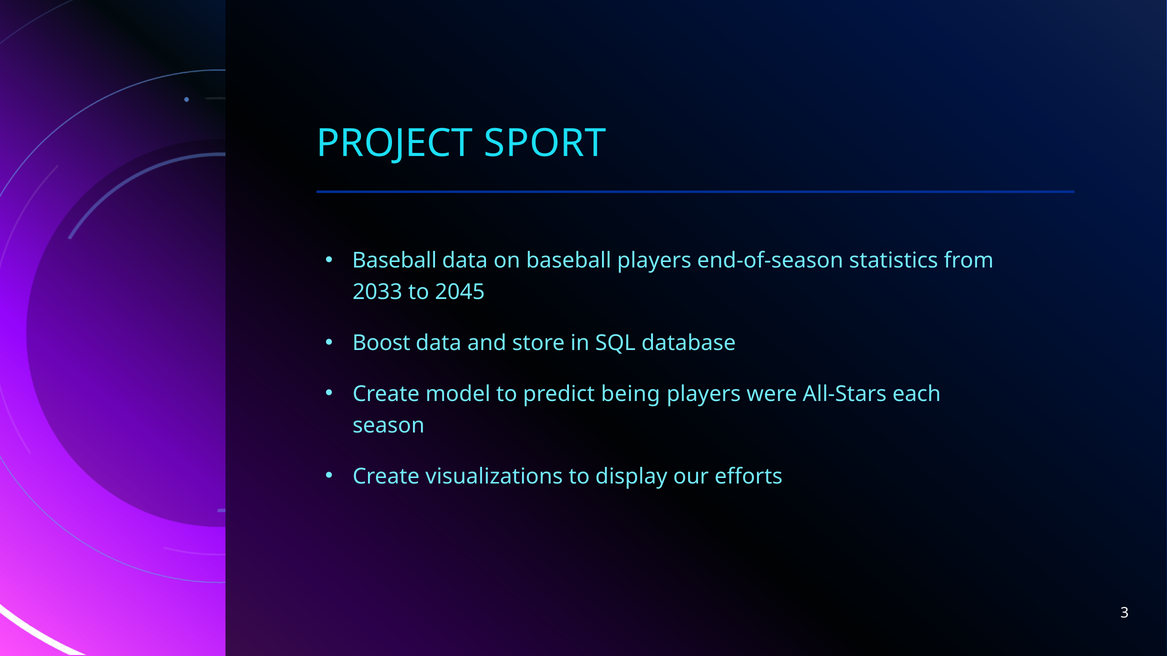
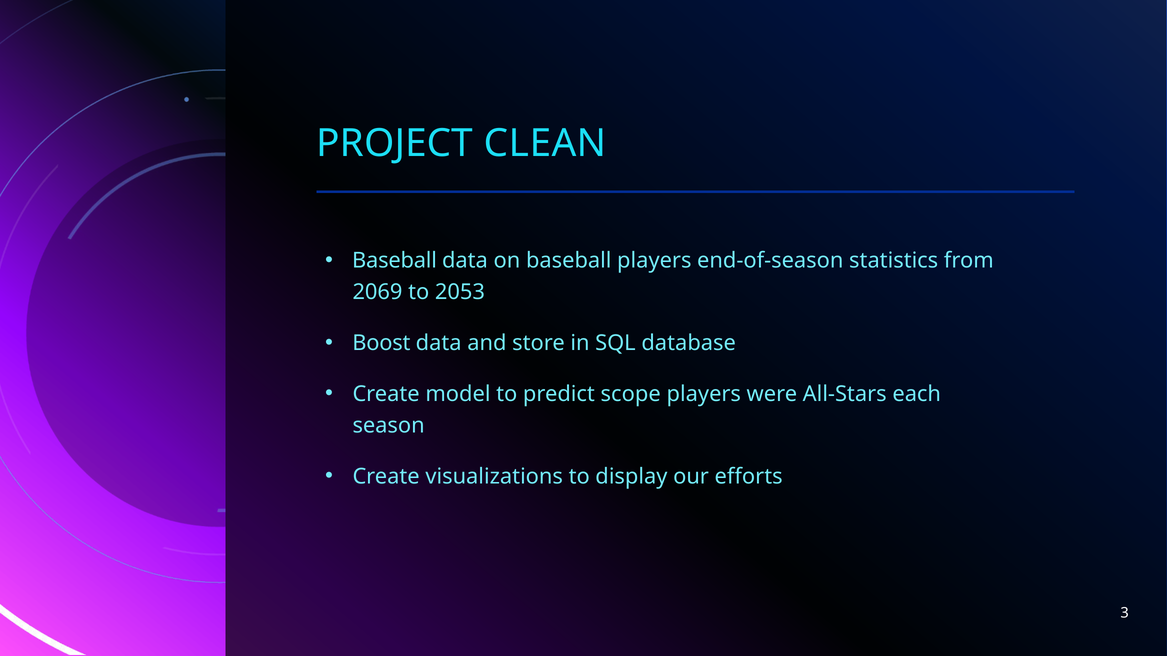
SPORT: SPORT -> CLEAN
2033: 2033 -> 2069
2045: 2045 -> 2053
being: being -> scope
